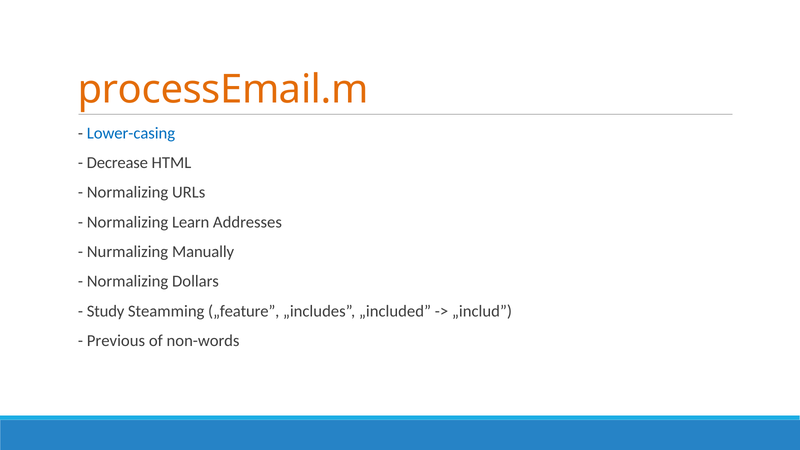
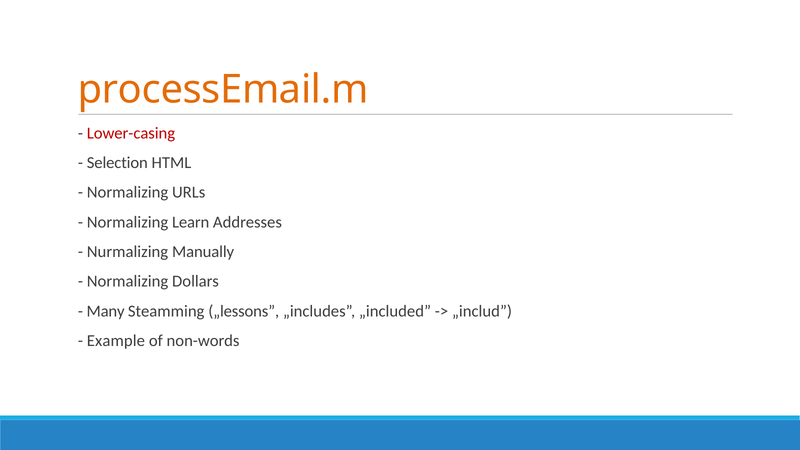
Lower-casing colour: blue -> red
Decrease: Decrease -> Selection
Study: Study -> Many
„feature: „feature -> „lessons
Previous: Previous -> Example
